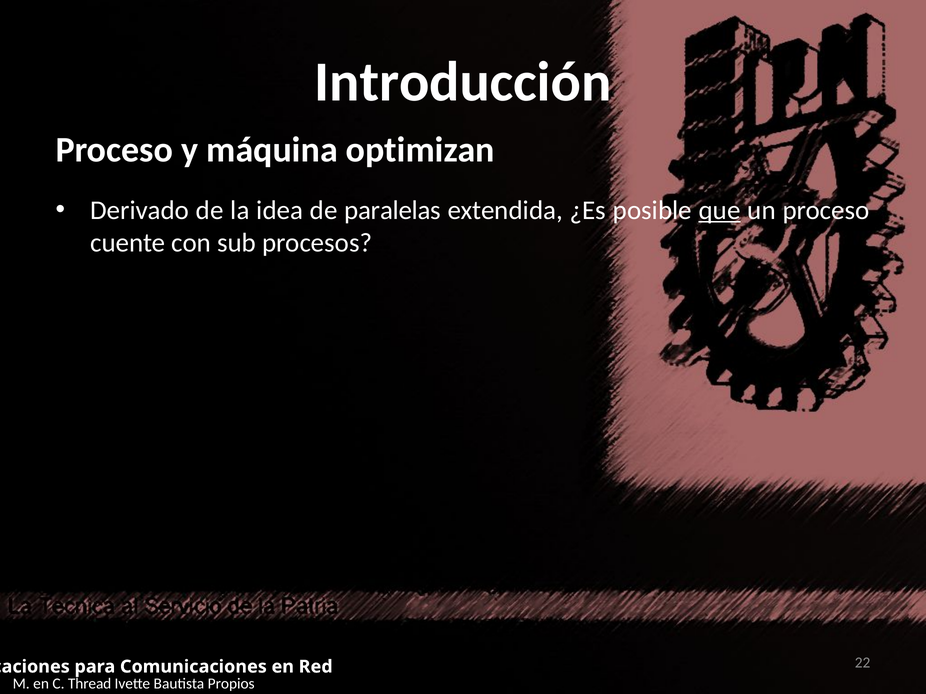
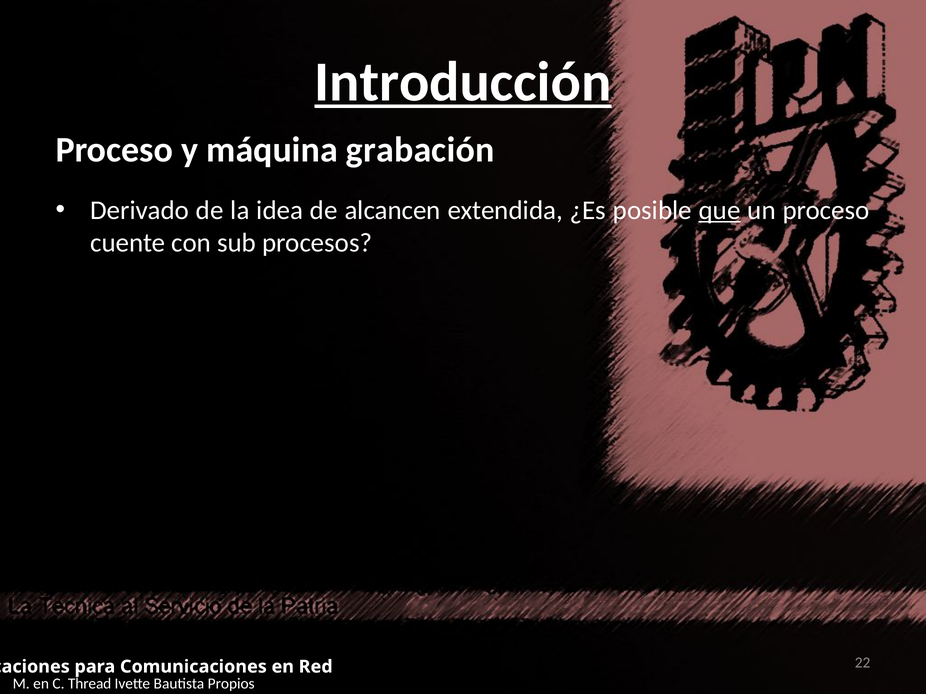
Introducción underline: none -> present
optimizan: optimizan -> grabación
paralelas: paralelas -> alcancen
